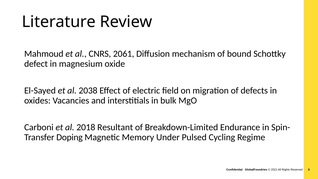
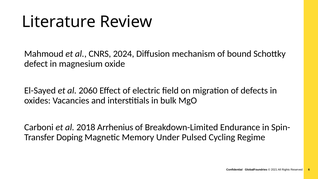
2061: 2061 -> 2024
2038: 2038 -> 2060
Resultant: Resultant -> Arrhenius
